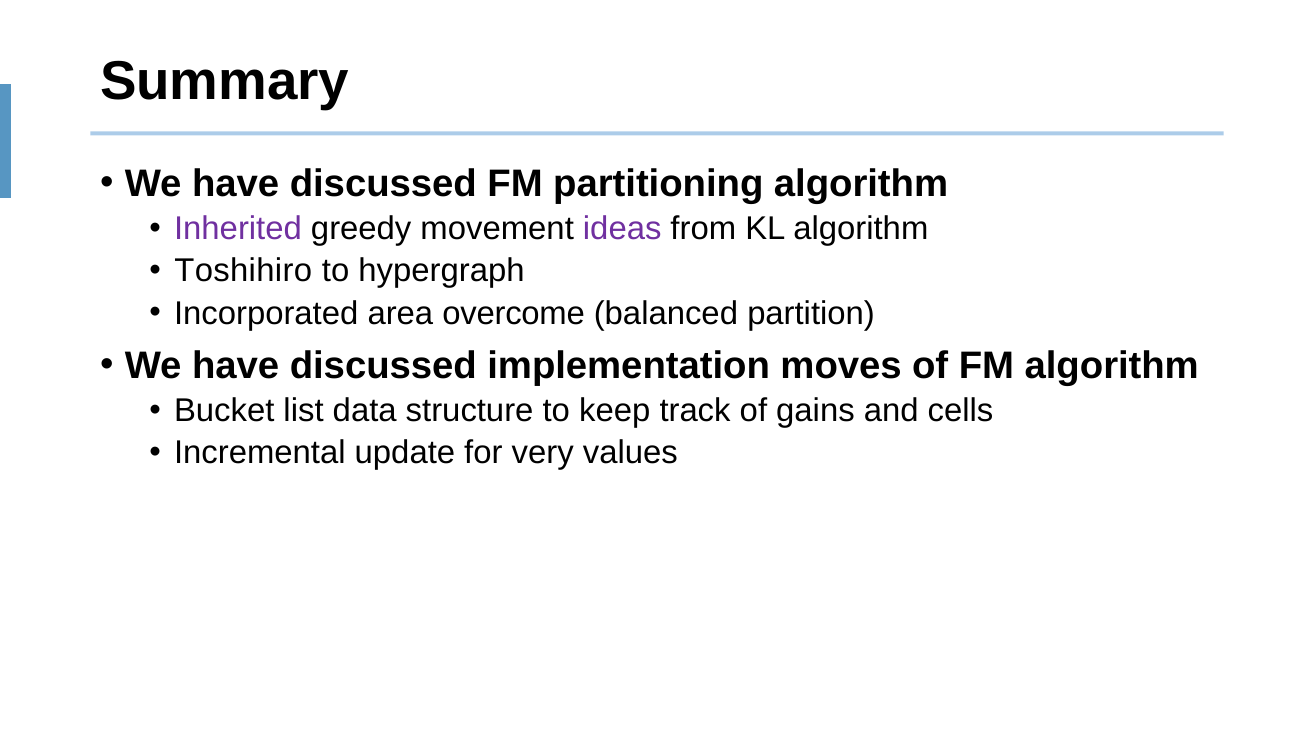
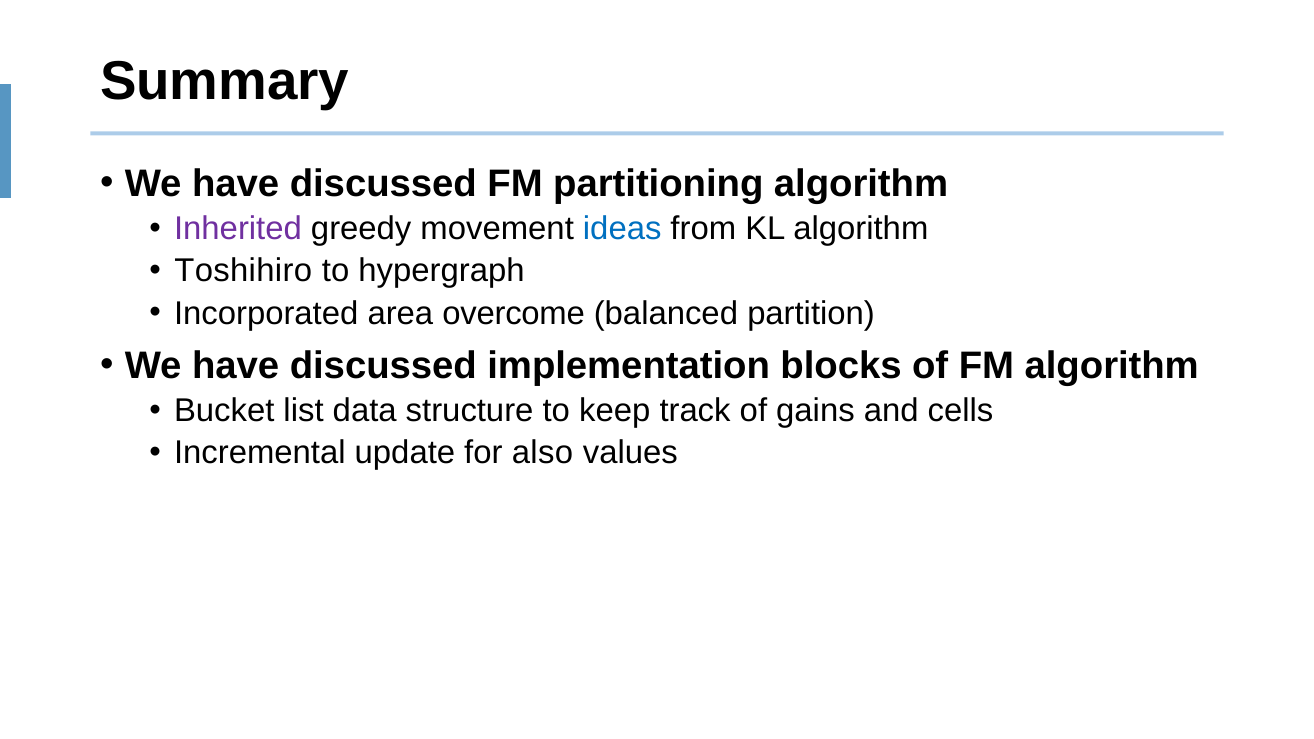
ideas colour: purple -> blue
moves: moves -> blocks
very: very -> also
